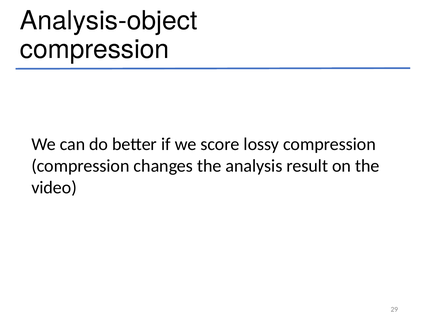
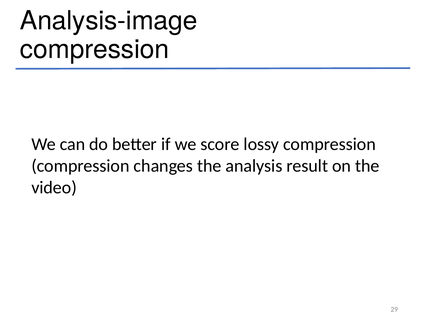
Analysis-object: Analysis-object -> Analysis-image
